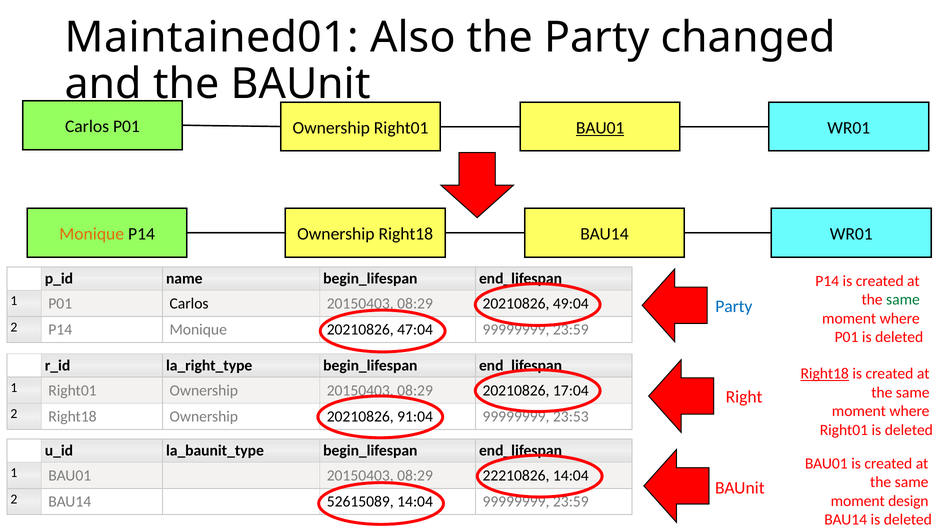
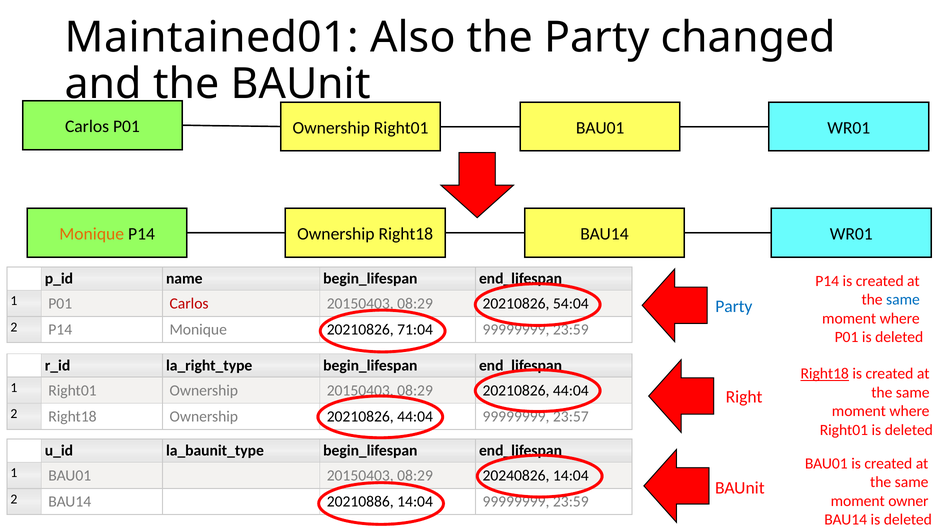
BAU01 at (600, 128) underline: present -> none
same at (903, 299) colour: green -> blue
Carlos at (189, 303) colour: black -> red
49:04: 49:04 -> 54:04
47:04: 47:04 -> 71:04
17:04 at (571, 390): 17:04 -> 44:04
Ownership 20210826 91:04: 91:04 -> 44:04
23:53: 23:53 -> 23:57
22210826: 22210826 -> 20240826
52615089: 52615089 -> 20210886
design: design -> owner
